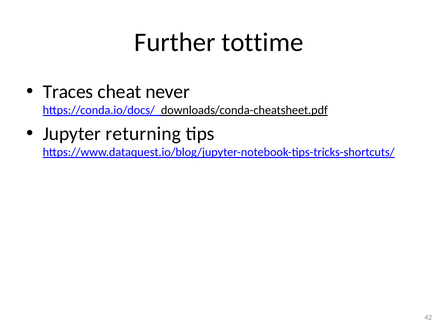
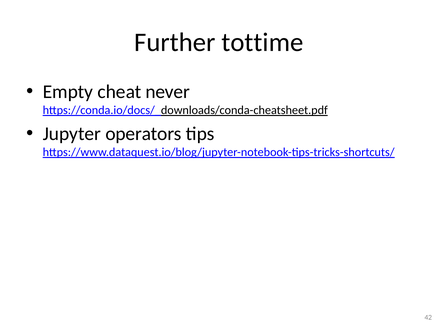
Traces: Traces -> Empty
returning: returning -> operators
